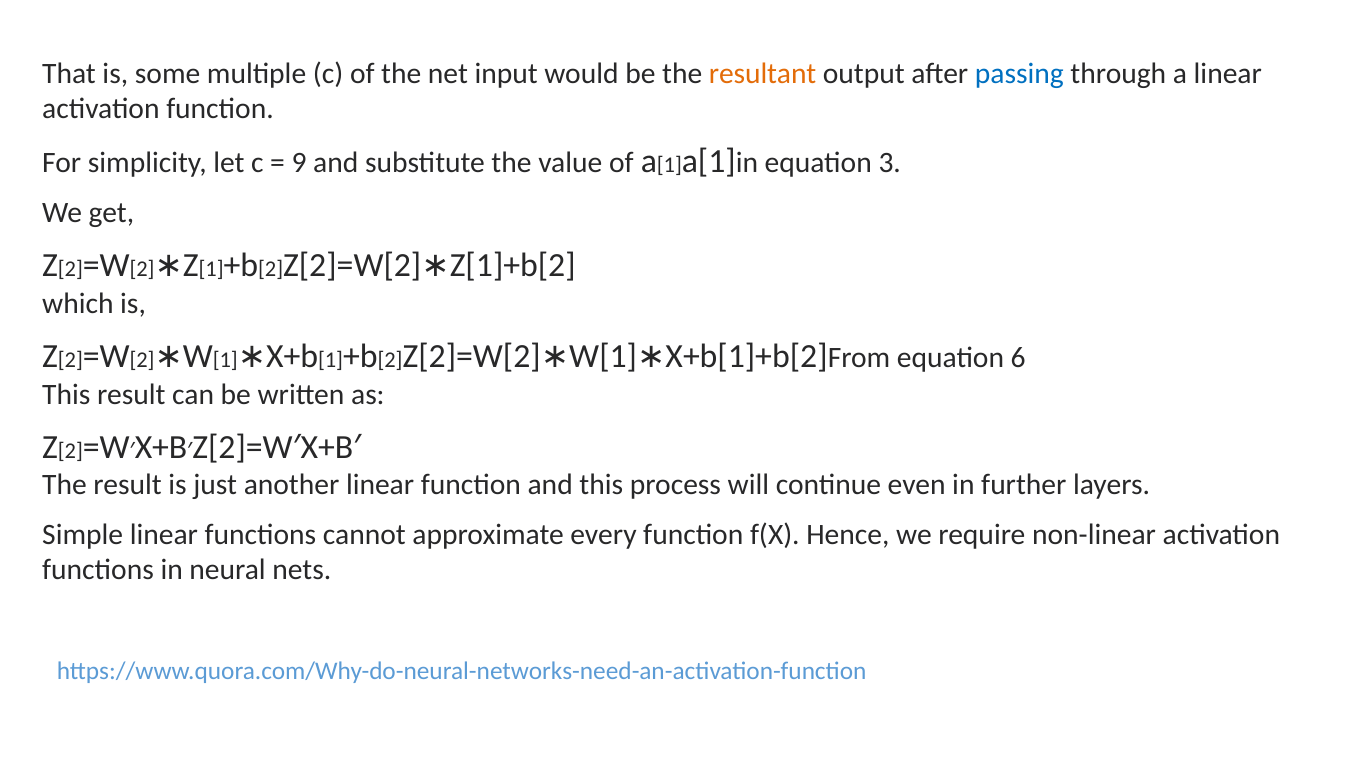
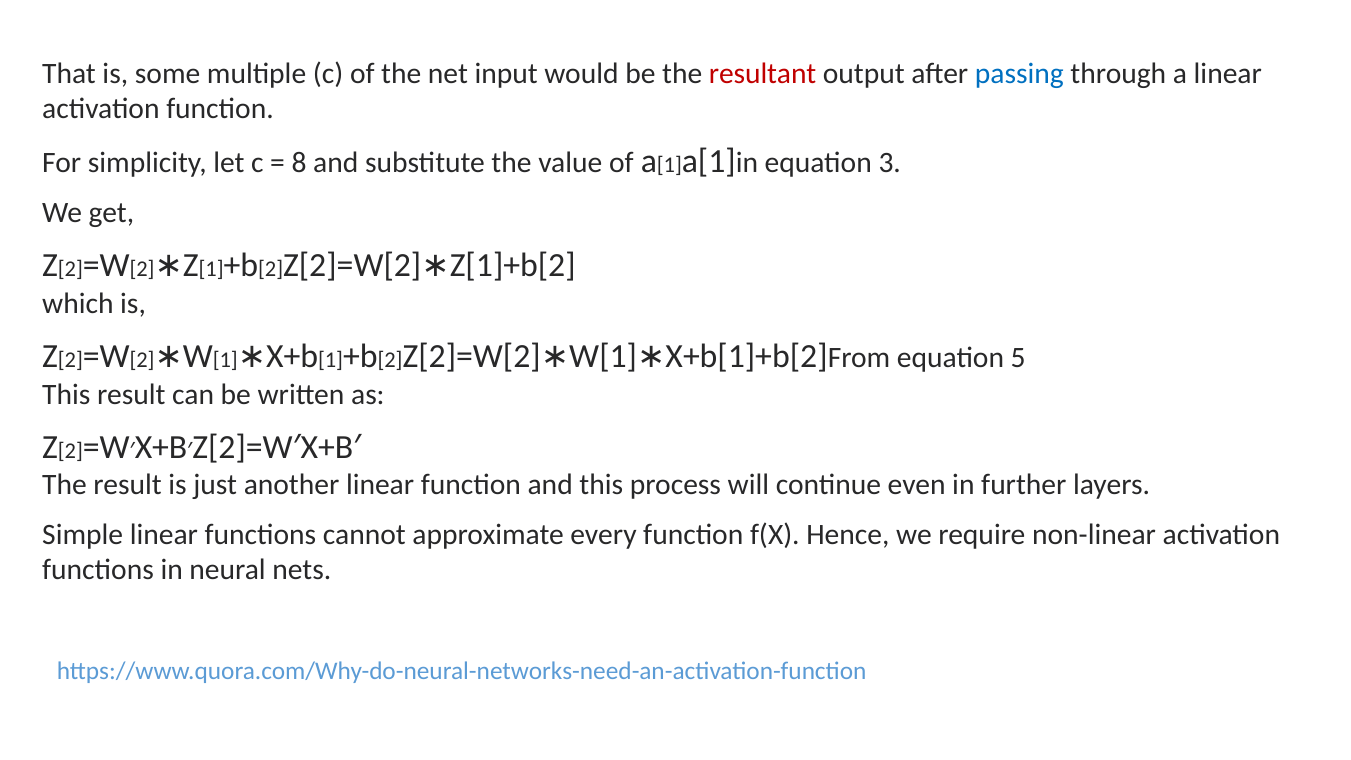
resultant colour: orange -> red
9: 9 -> 8
6: 6 -> 5
